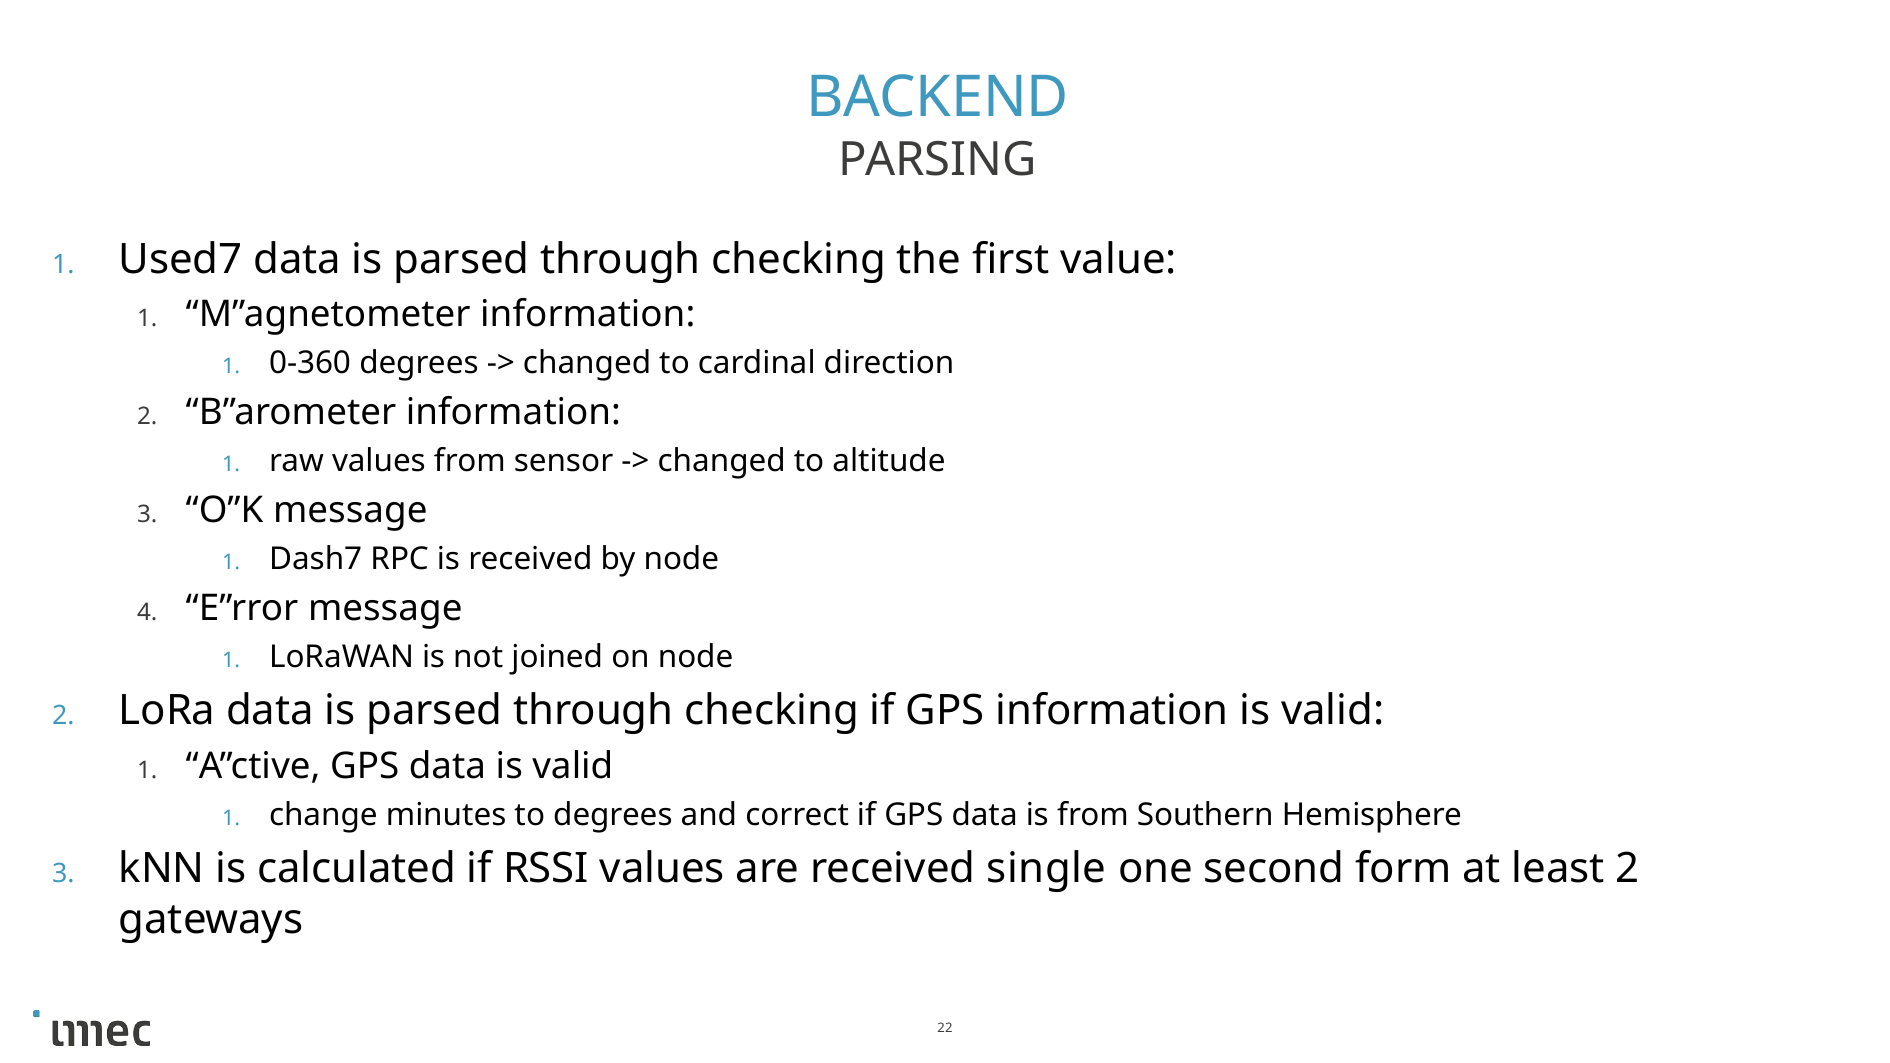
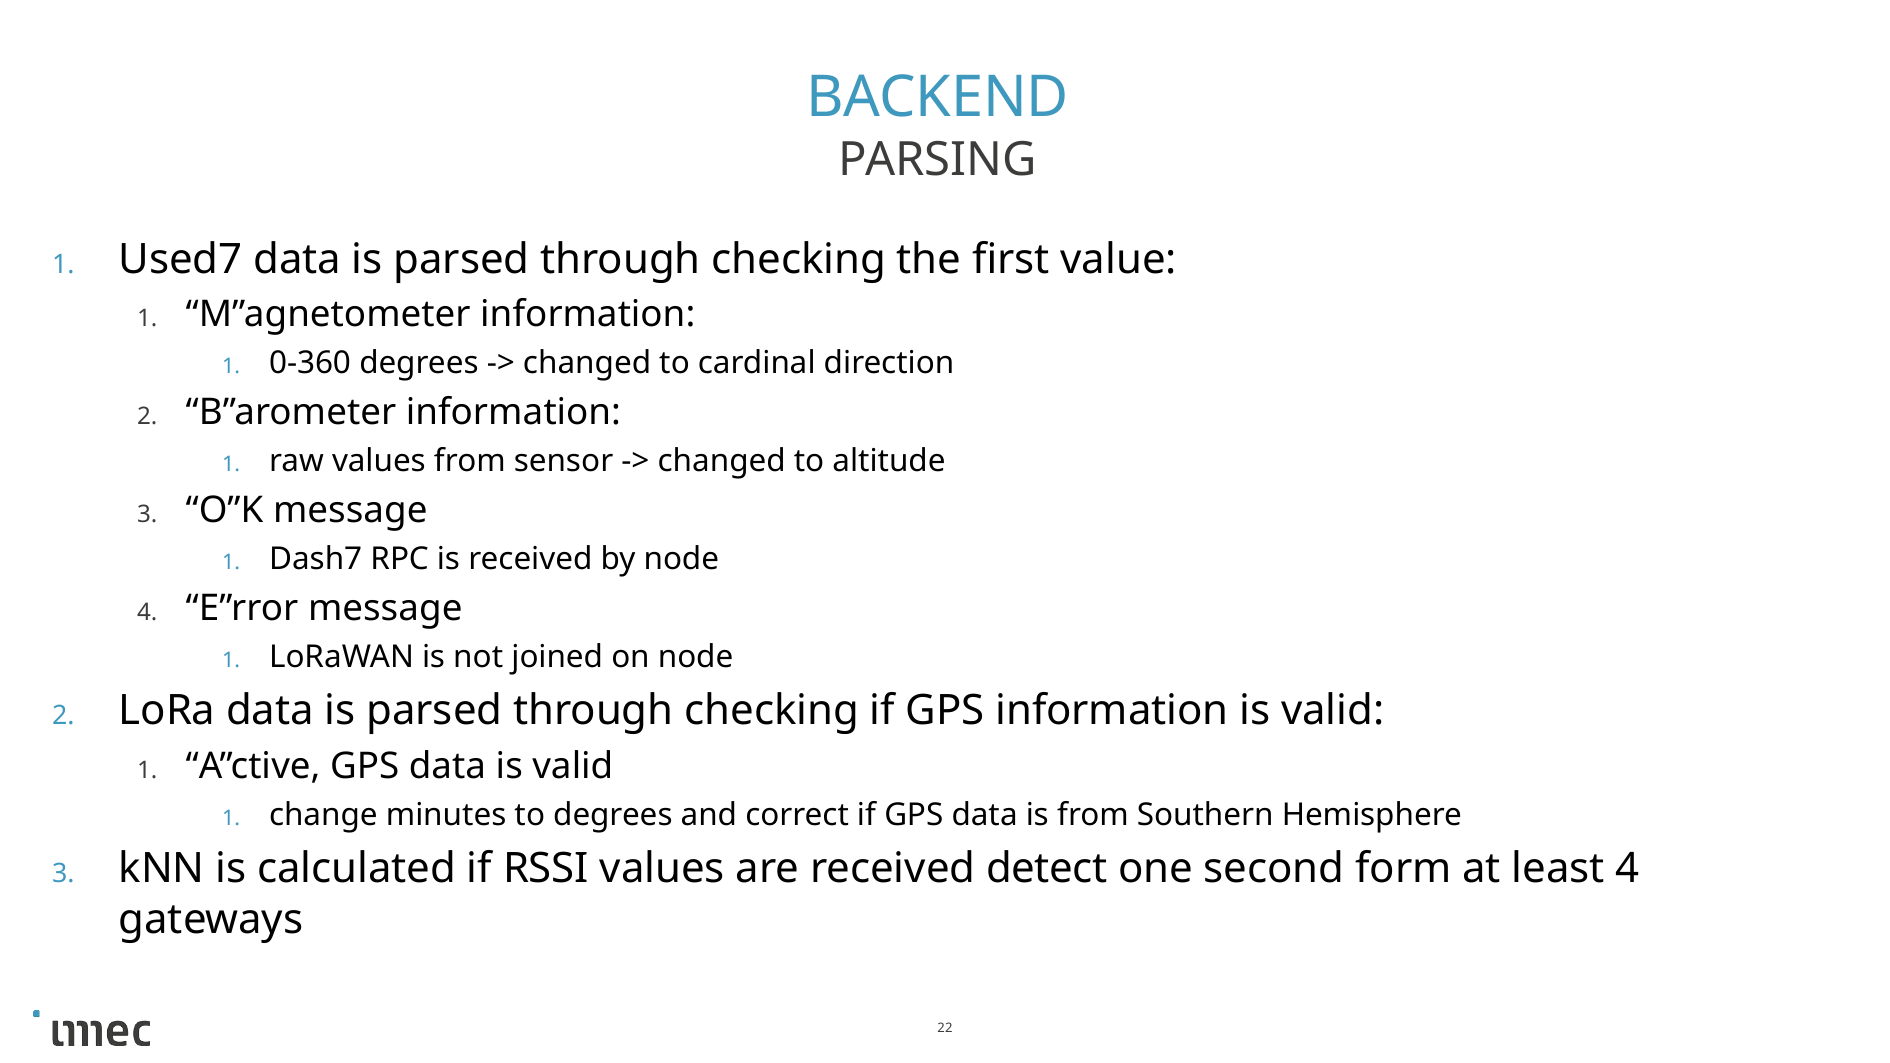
single: single -> detect
least 2: 2 -> 4
